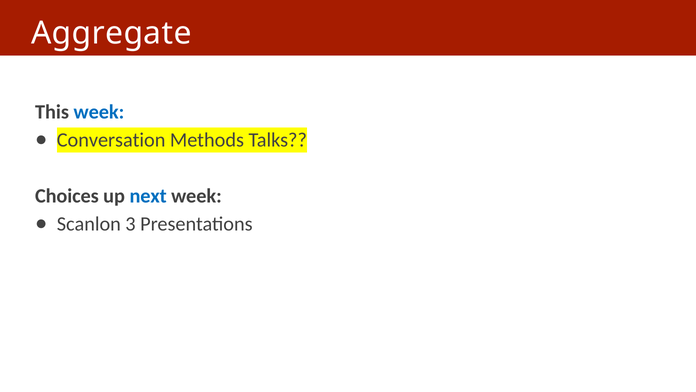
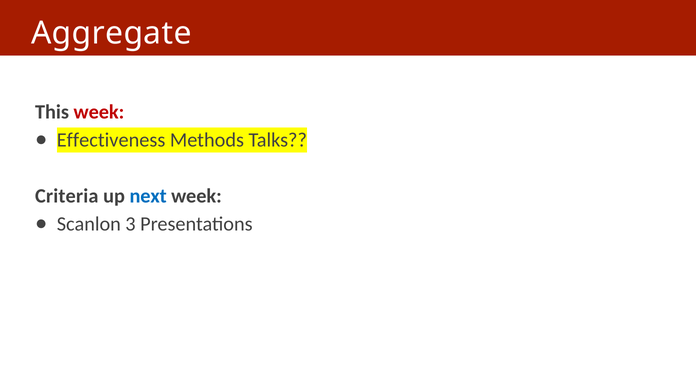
week at (99, 112) colour: blue -> red
Conversation: Conversation -> Effectiveness
Choices: Choices -> Criteria
